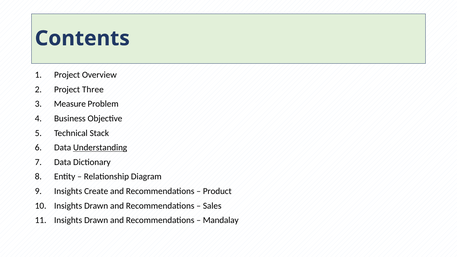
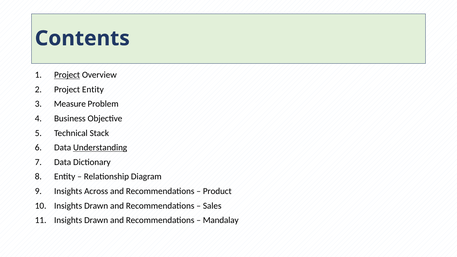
Project at (67, 75) underline: none -> present
Project Three: Three -> Entity
Create: Create -> Across
